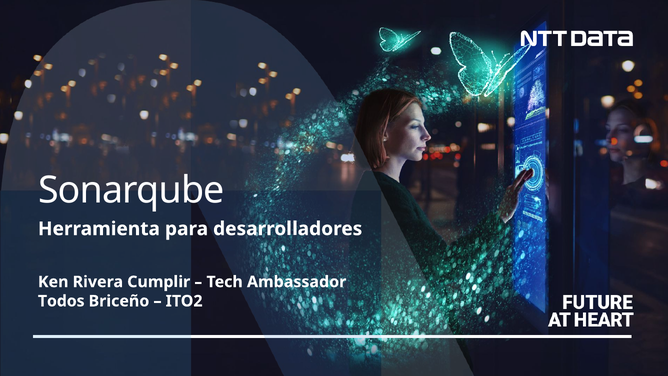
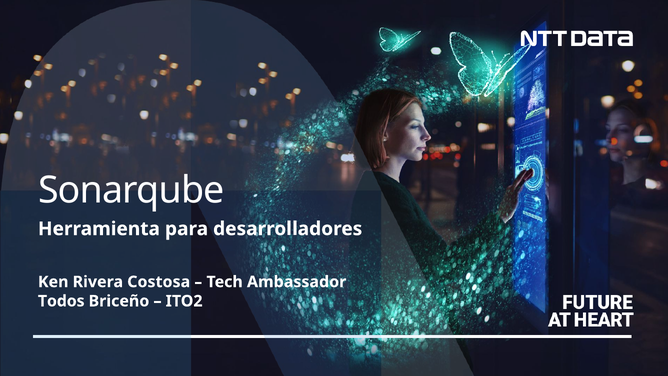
Cumplir: Cumplir -> Costosa
